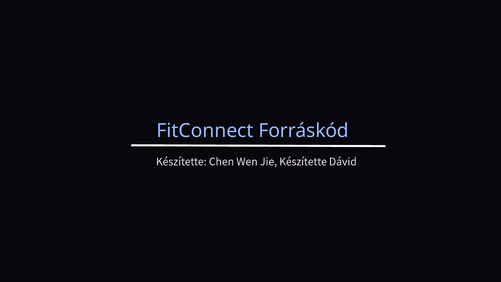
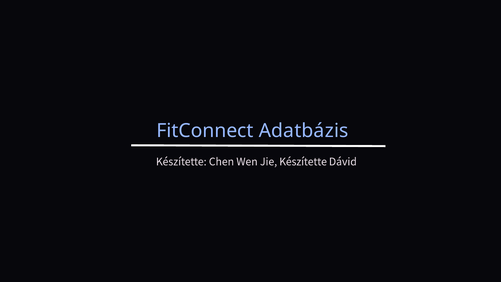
Forráskód: Forráskód -> Adatbázis
